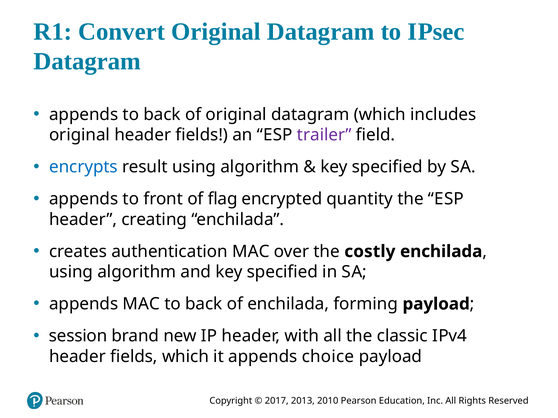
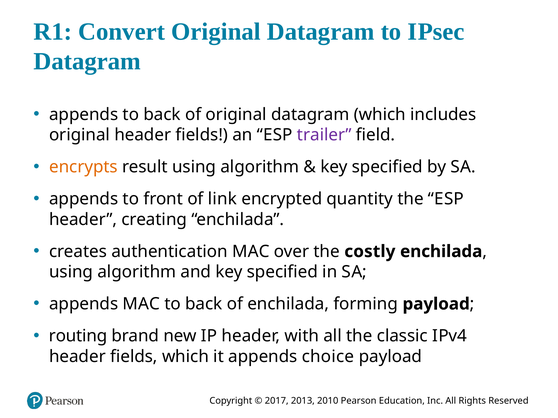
encrypts colour: blue -> orange
flag: flag -> link
session: session -> routing
